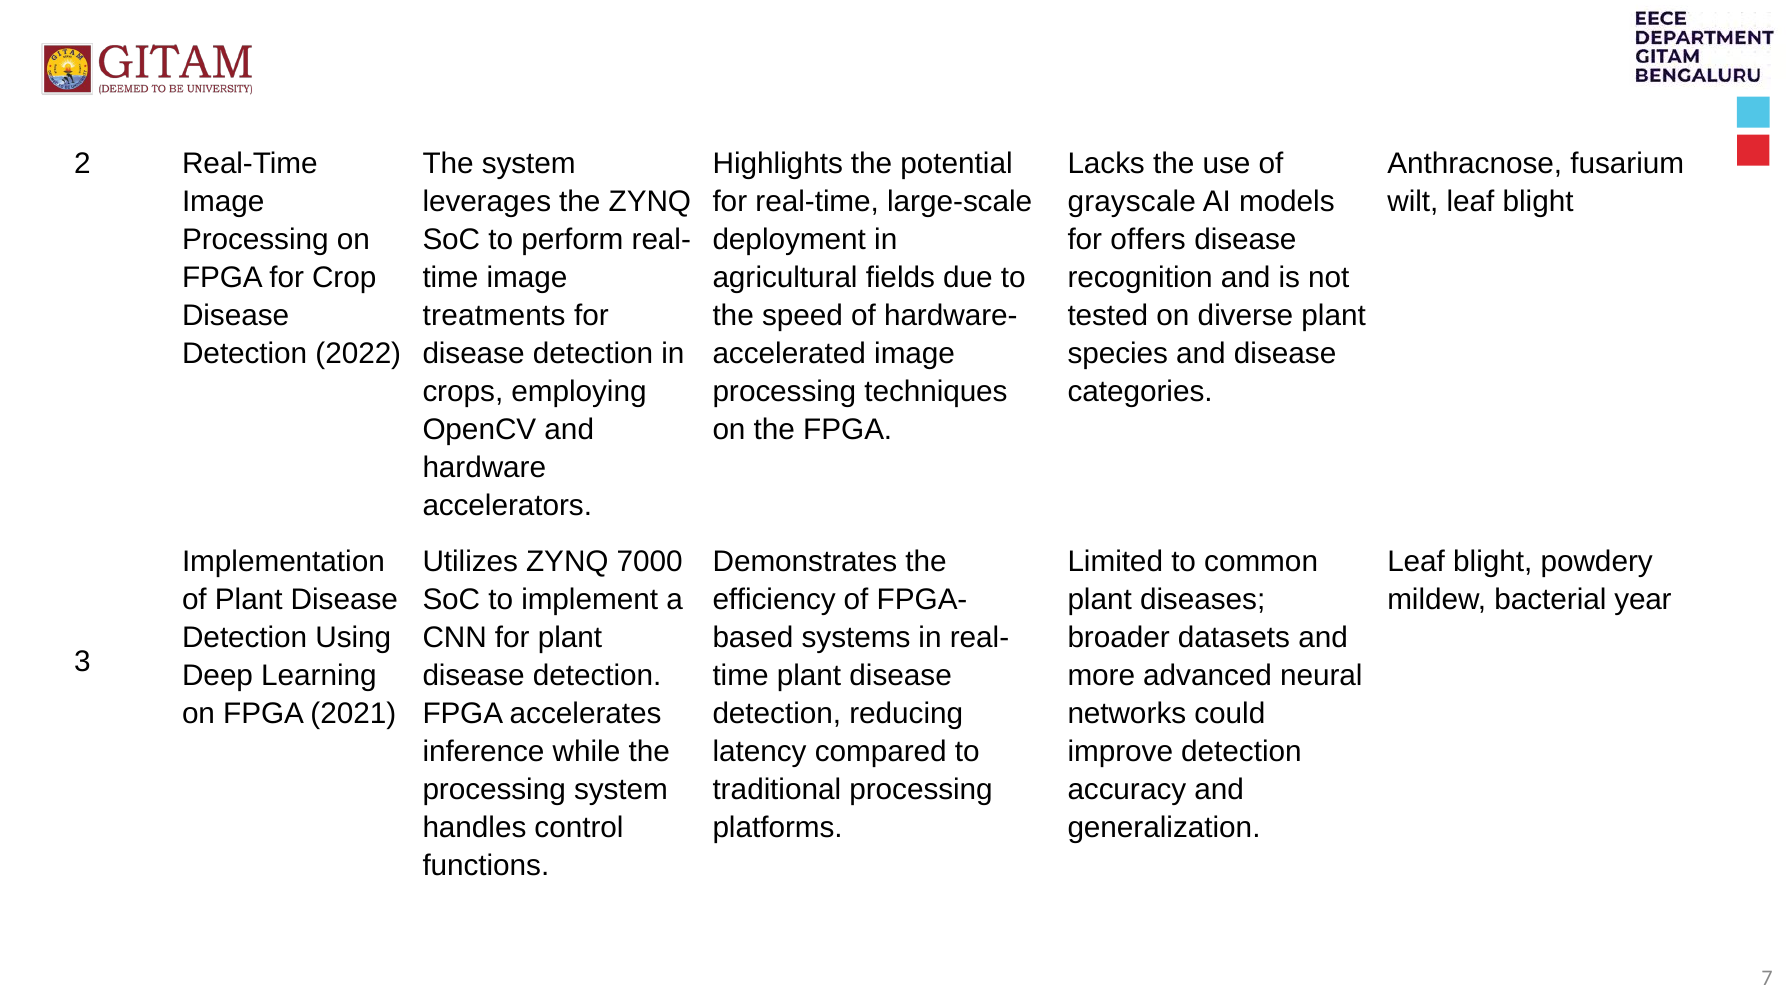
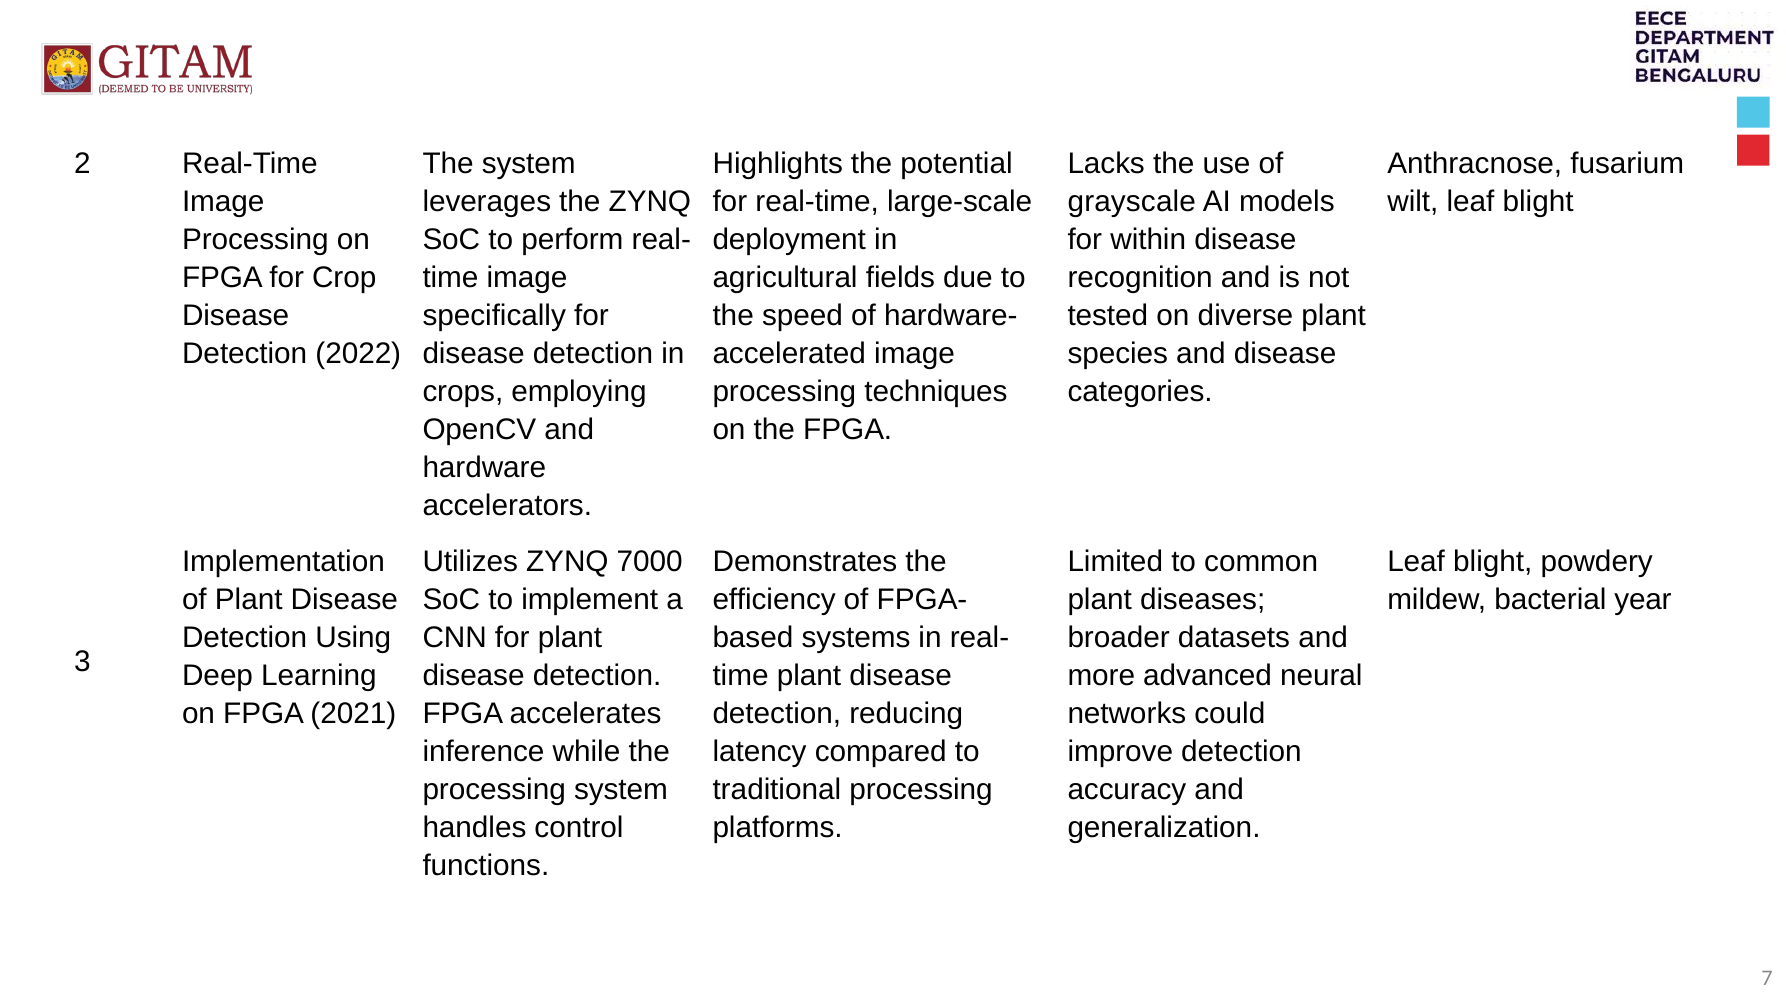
offers: offers -> within
treatments: treatments -> specifically
